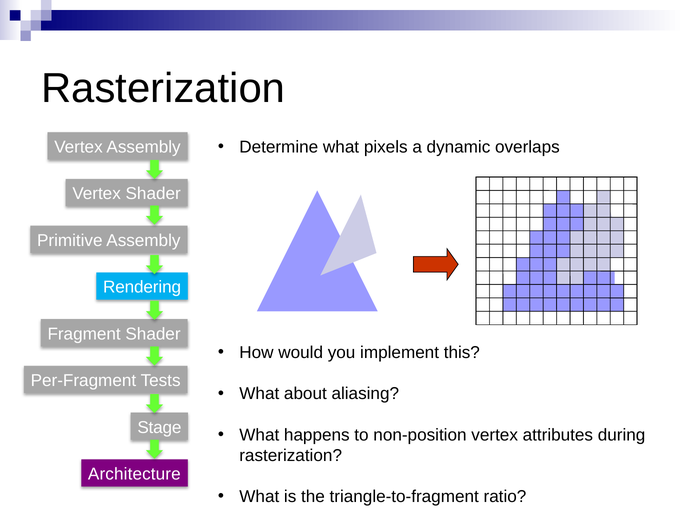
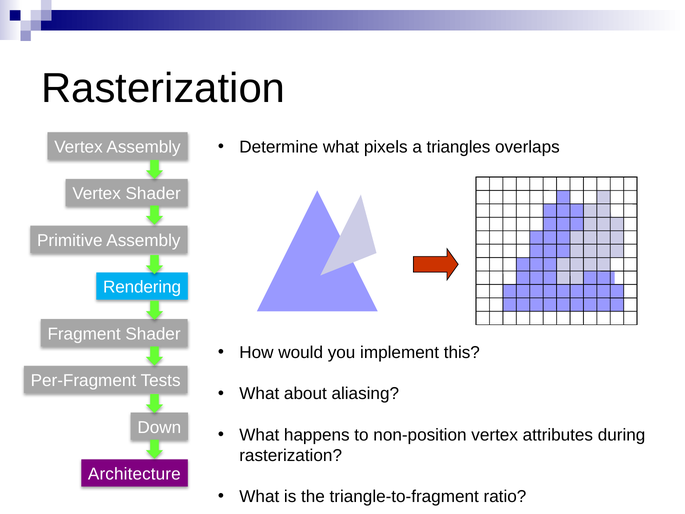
dynamic: dynamic -> triangles
Stage: Stage -> Down
